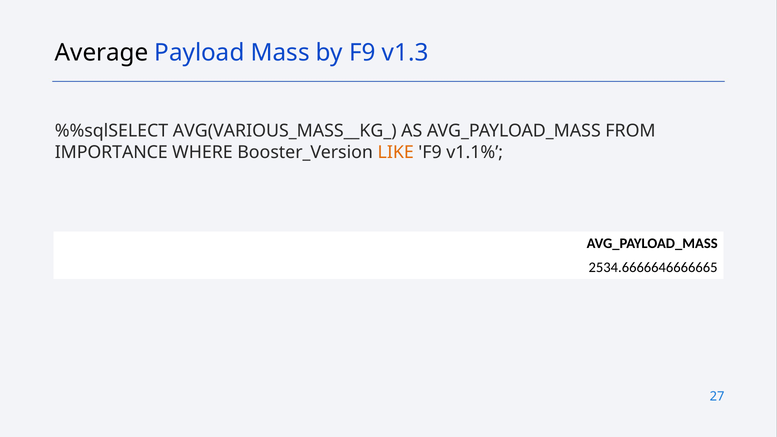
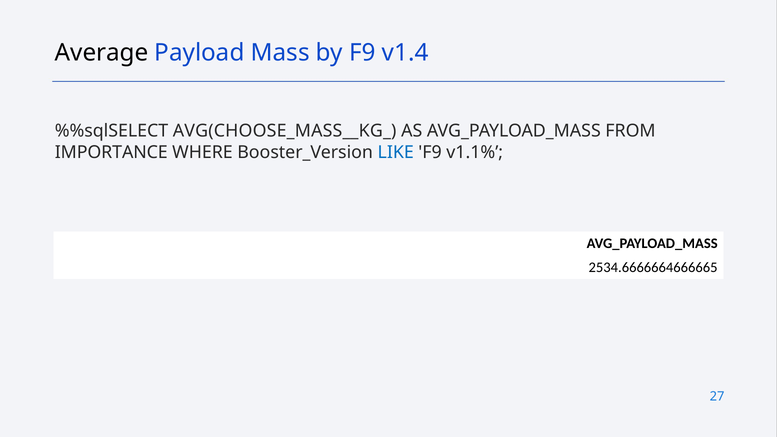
v1.3: v1.3 -> v1.4
AVG(VARIOUS_MASS__KG_: AVG(VARIOUS_MASS__KG_ -> AVG(CHOOSE_MASS__KG_
LIKE colour: orange -> blue
2534.6666646666665: 2534.6666646666665 -> 2534.6666664666665
